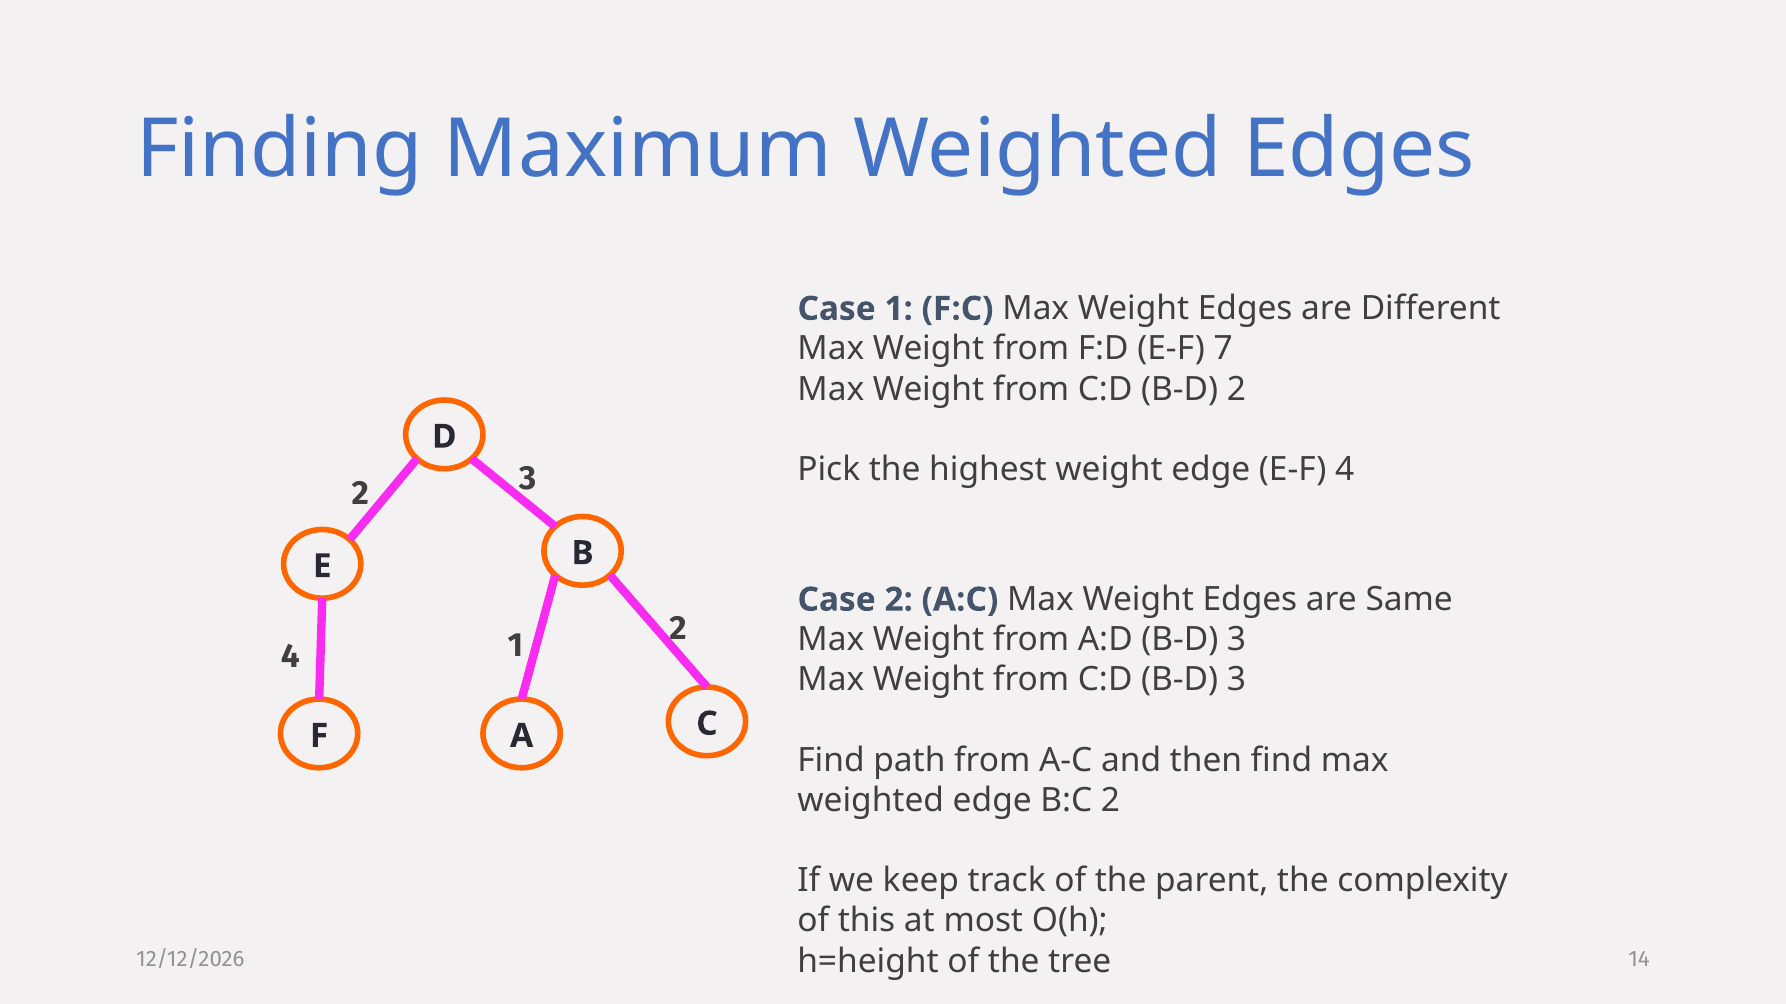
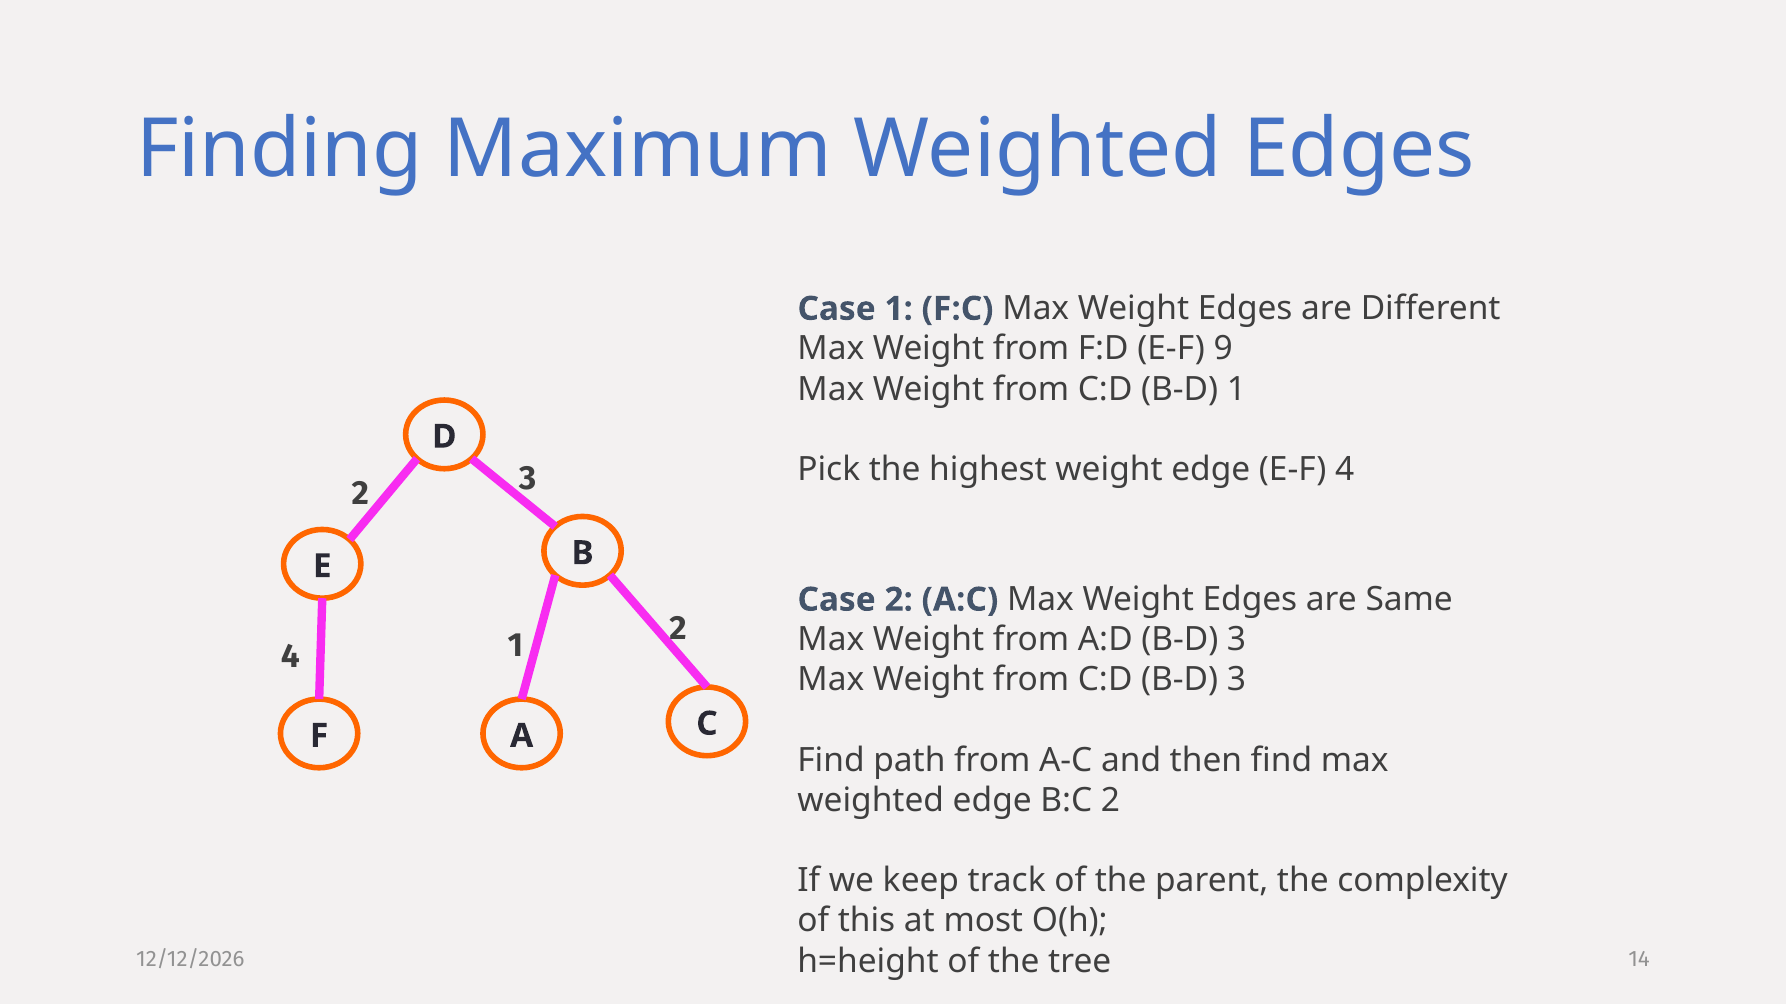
7: 7 -> 9
B-D 2: 2 -> 1
